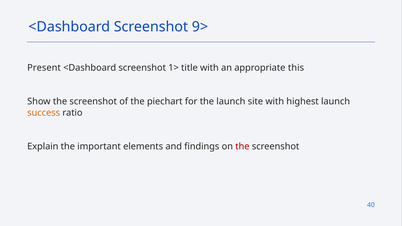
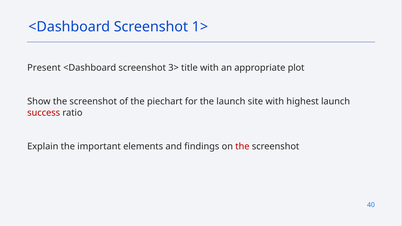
9>: 9> -> 1>
1>: 1> -> 3>
this: this -> plot
success colour: orange -> red
